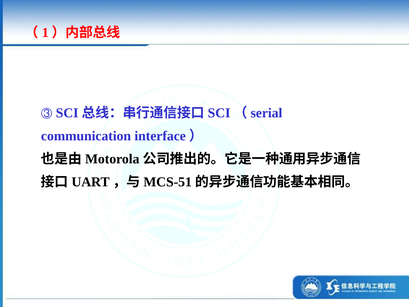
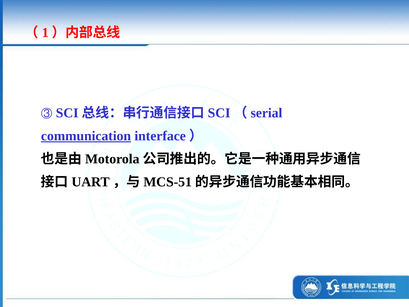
communication underline: none -> present
